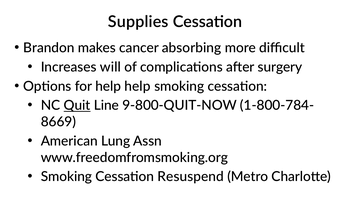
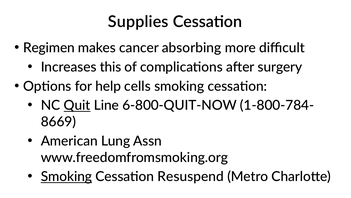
Brandon: Brandon -> Regimen
will: will -> this
help help: help -> cells
9-800-QUIT-NOW: 9-800-QUIT-NOW -> 6-800-QUIT-NOW
Smoking at (66, 176) underline: none -> present
